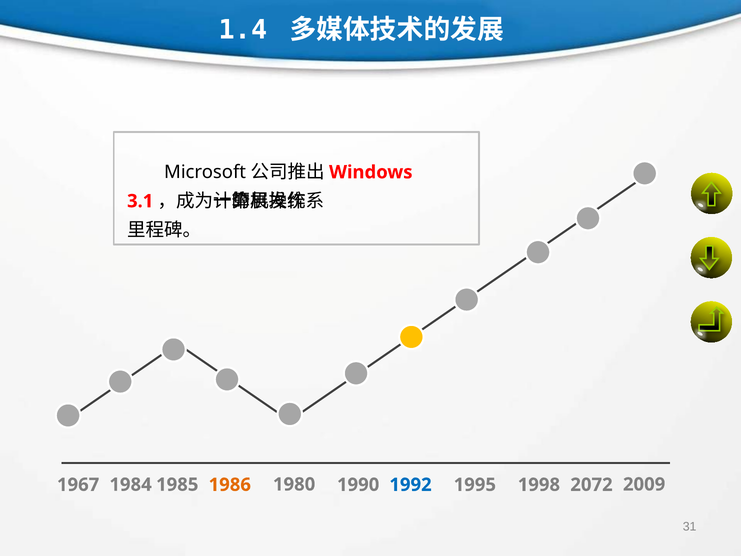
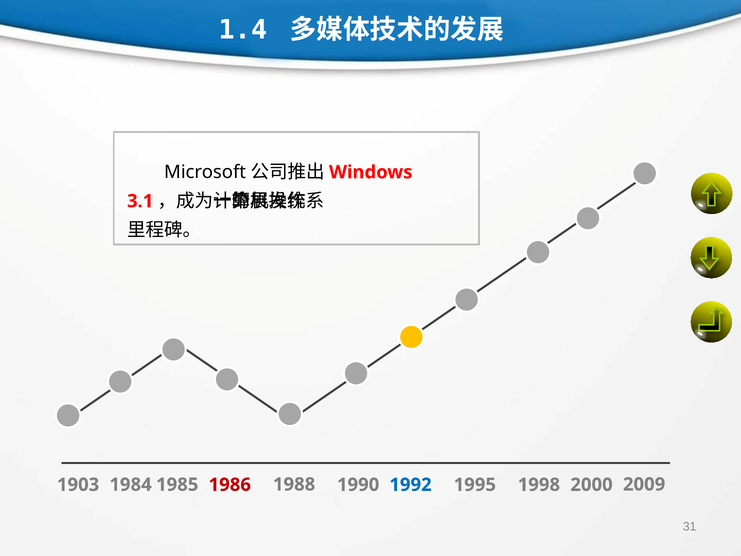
1980: 1980 -> 1988
1967: 1967 -> 1903
1986 colour: orange -> red
2072: 2072 -> 2000
